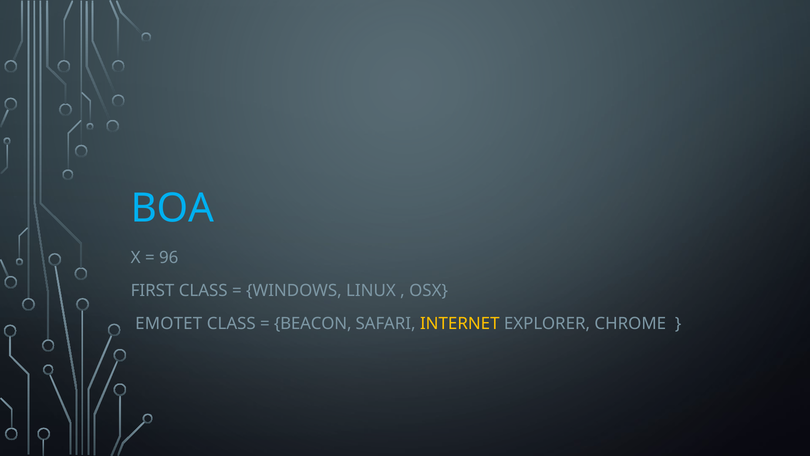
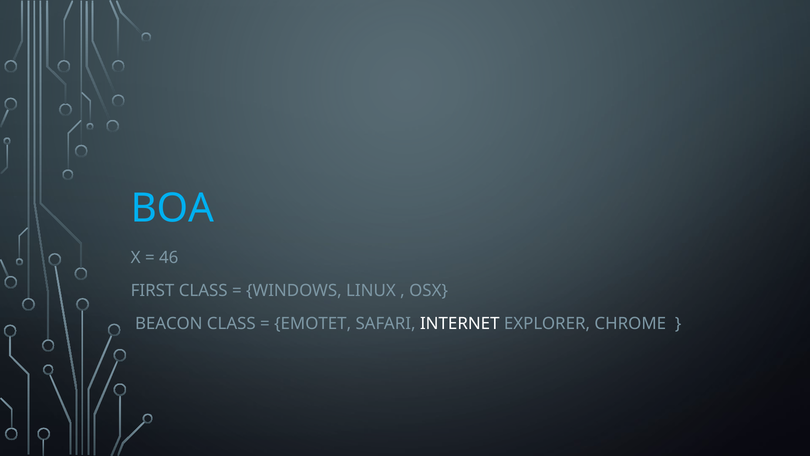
96: 96 -> 46
EMOTET: EMOTET -> BEACON
BEACON: BEACON -> EMOTET
INTERNET colour: yellow -> white
